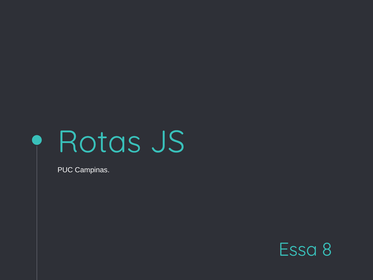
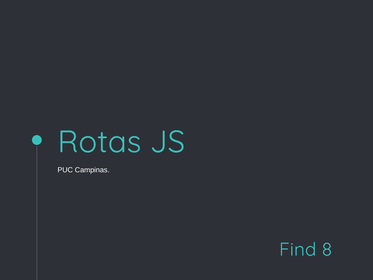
Essa: Essa -> Find
